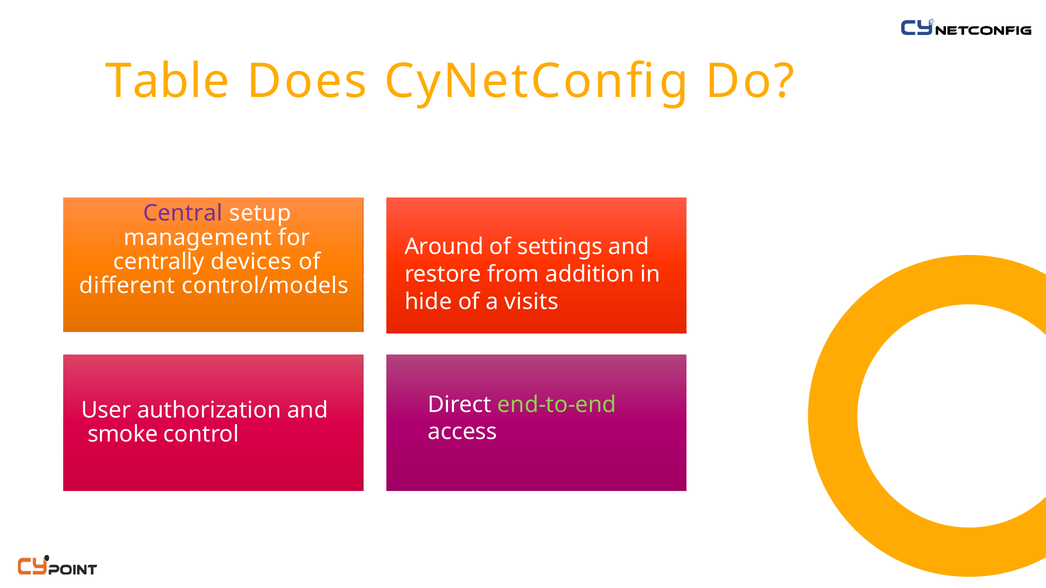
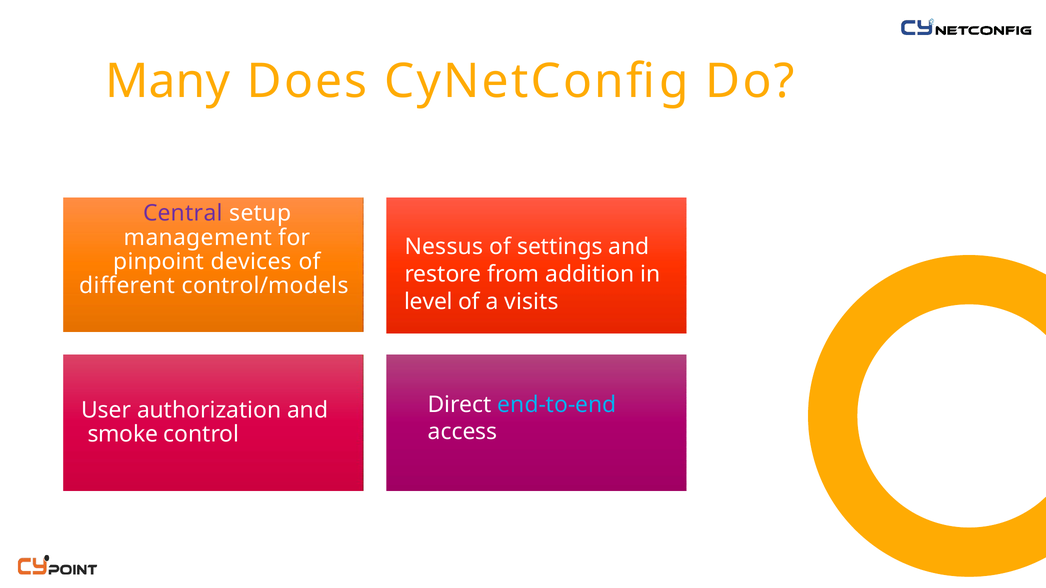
Table: Table -> Many
Around: Around -> Nessus
centrally: centrally -> pinpoint
hide: hide -> level
end-to-end colour: light green -> light blue
